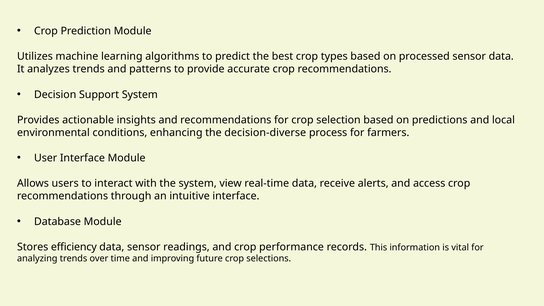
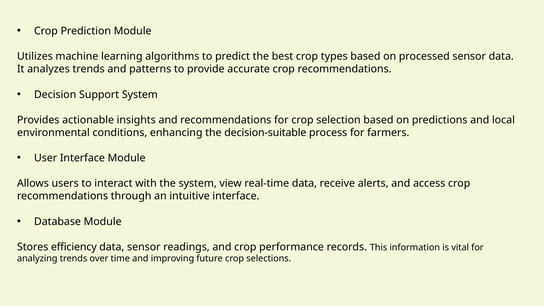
decision-diverse: decision-diverse -> decision-suitable
